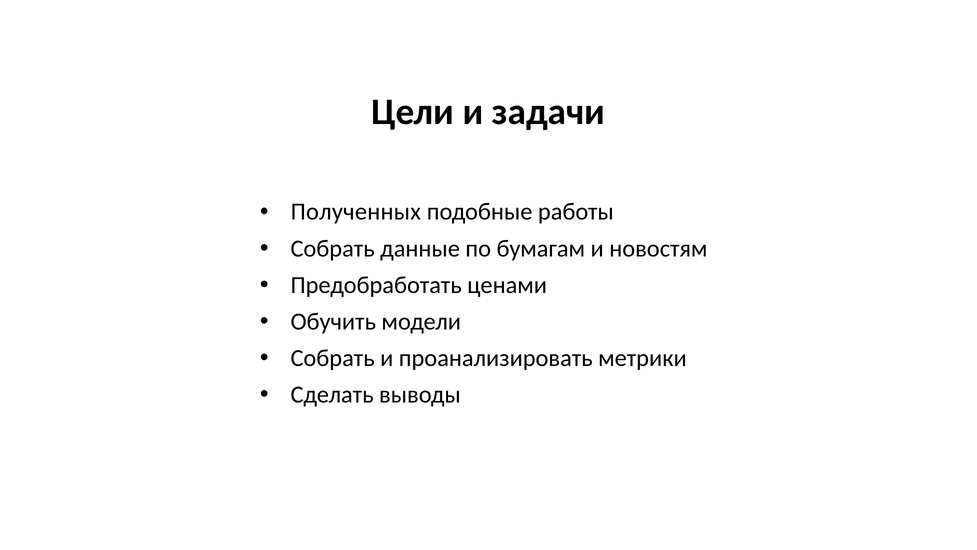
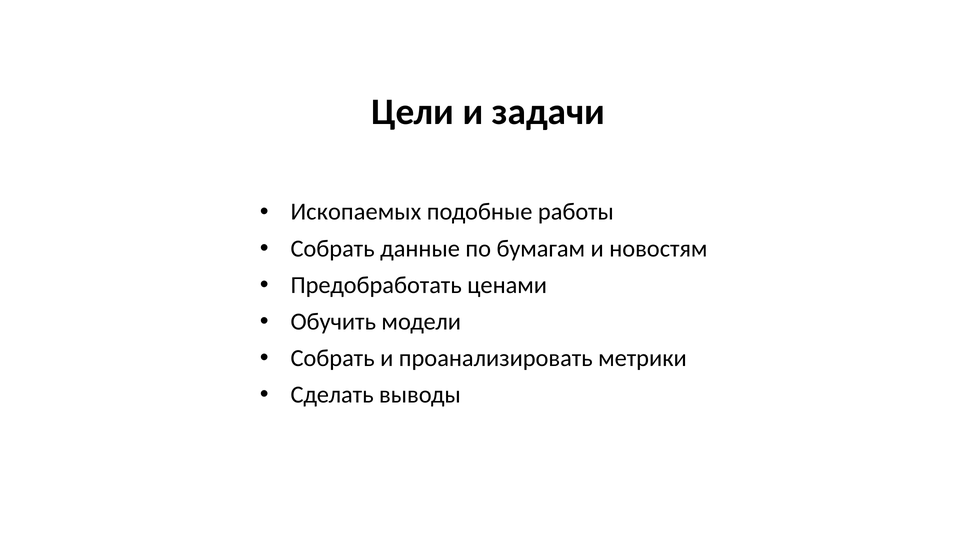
Полученных: Полученных -> Ископаемых
